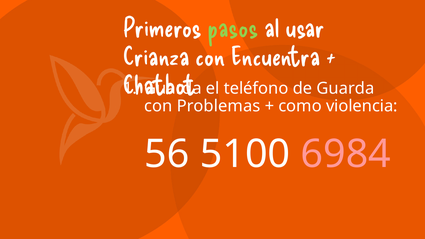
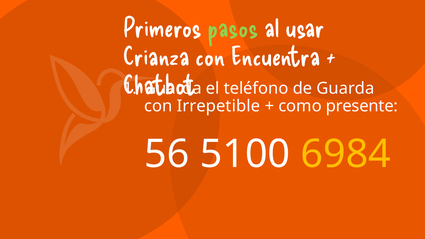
Problemas: Problemas -> Irrepetible
violencia: violencia -> presente
6984 colour: pink -> yellow
